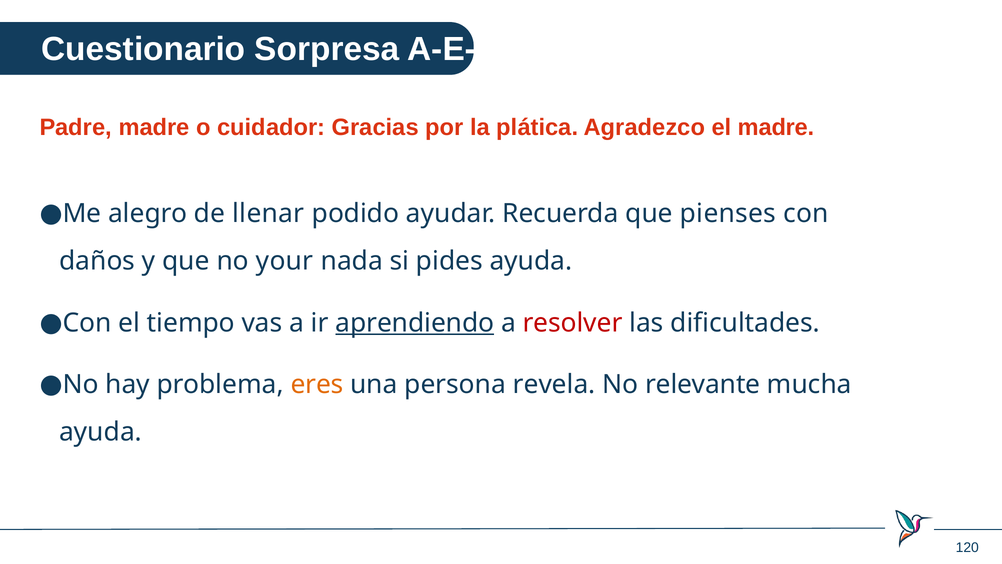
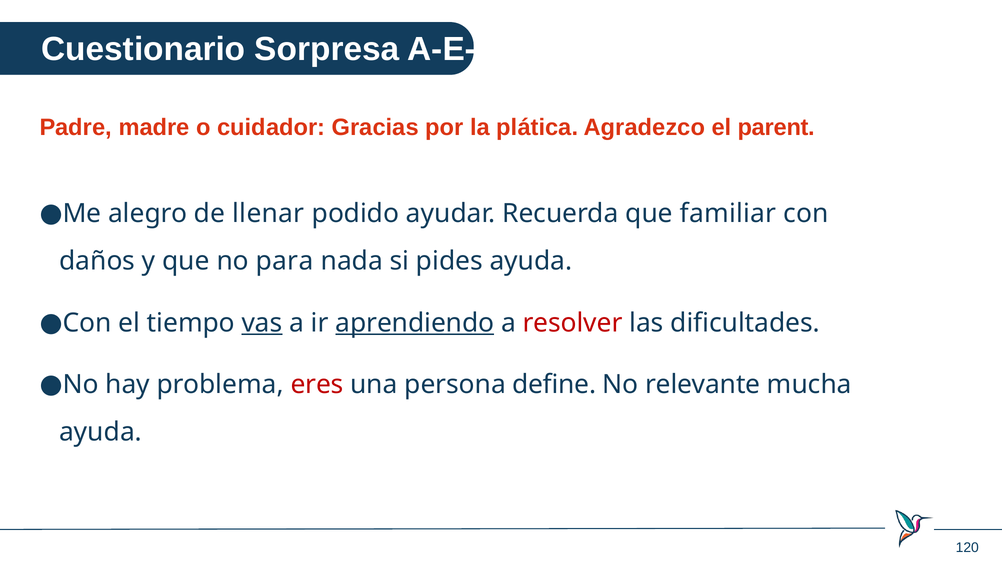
el madre: madre -> parent
pienses: pienses -> familiar
your: your -> para
vas underline: none -> present
eres colour: orange -> red
revela: revela -> define
